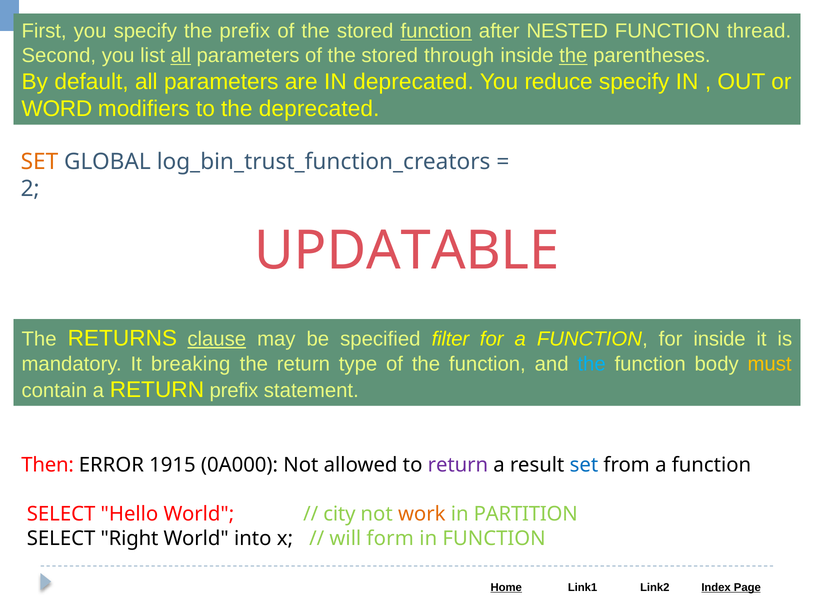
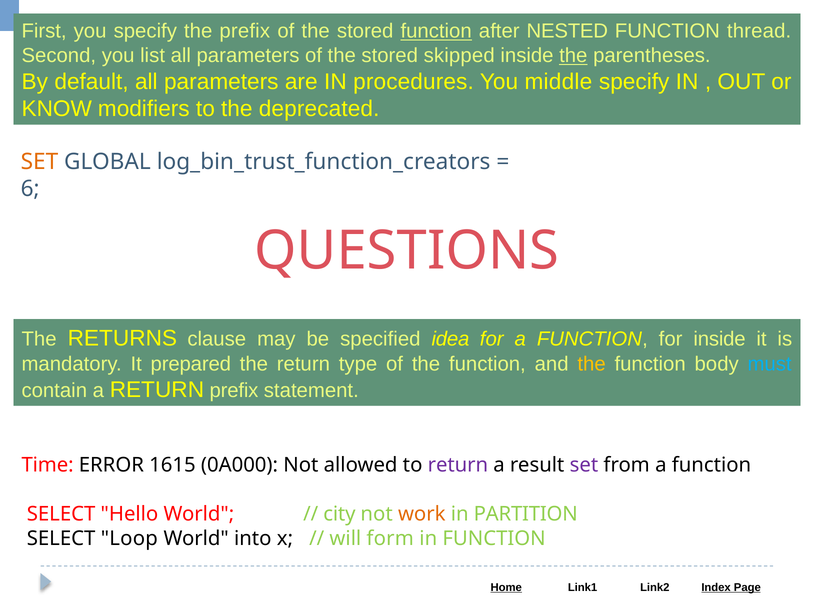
all at (181, 56) underline: present -> none
through: through -> skipped
IN deprecated: deprecated -> procedures
reduce: reduce -> middle
WORD: WORD -> KNOW
2: 2 -> 6
UPDATABLE: UPDATABLE -> QUESTIONS
clause underline: present -> none
filter: filter -> idea
breaking: breaking -> prepared
the at (592, 364) colour: light blue -> yellow
must colour: yellow -> light blue
Then: Then -> Time
1915: 1915 -> 1615
set at (584, 465) colour: blue -> purple
Right: Right -> Loop
